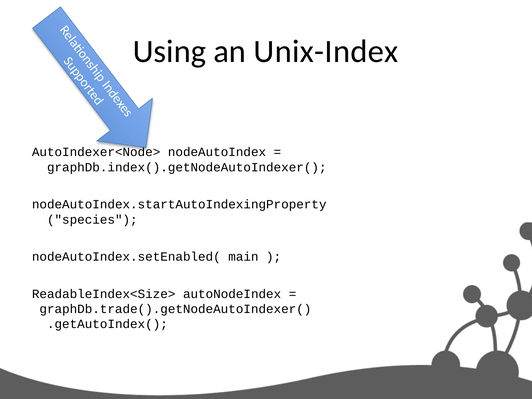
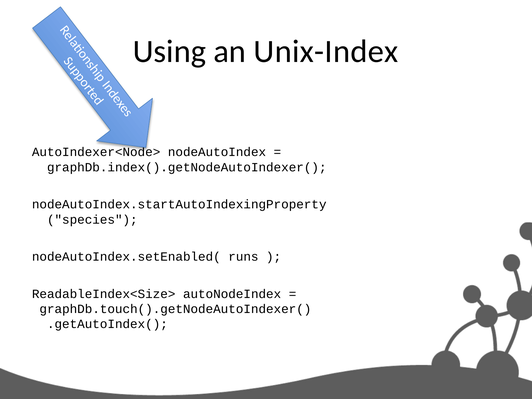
main: main -> runs
graphDb.trade().getNodeAutoIndexer(: graphDb.trade().getNodeAutoIndexer( -> graphDb.touch().getNodeAutoIndexer(
